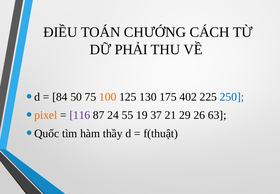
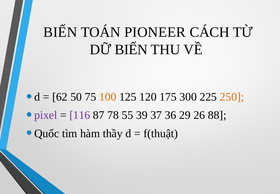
ĐIỀU at (60, 32): ĐIỀU -> BIẾN
CHƯỚNG: CHƯỚNG -> PIONEER
DỮ PHẢI: PHẢI -> BIẾN
84: 84 -> 62
130: 130 -> 120
402: 402 -> 300
250 colour: blue -> orange
pixel colour: orange -> purple
24: 24 -> 78
19: 19 -> 39
21: 21 -> 36
63: 63 -> 88
